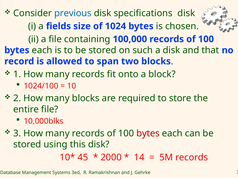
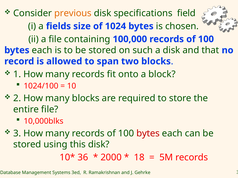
previous colour: blue -> orange
specifications disk: disk -> field
45: 45 -> 36
14: 14 -> 18
